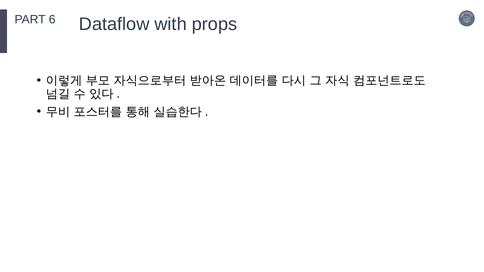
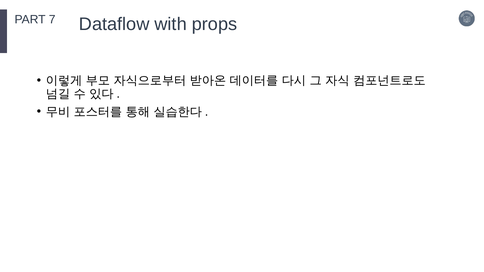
6: 6 -> 7
